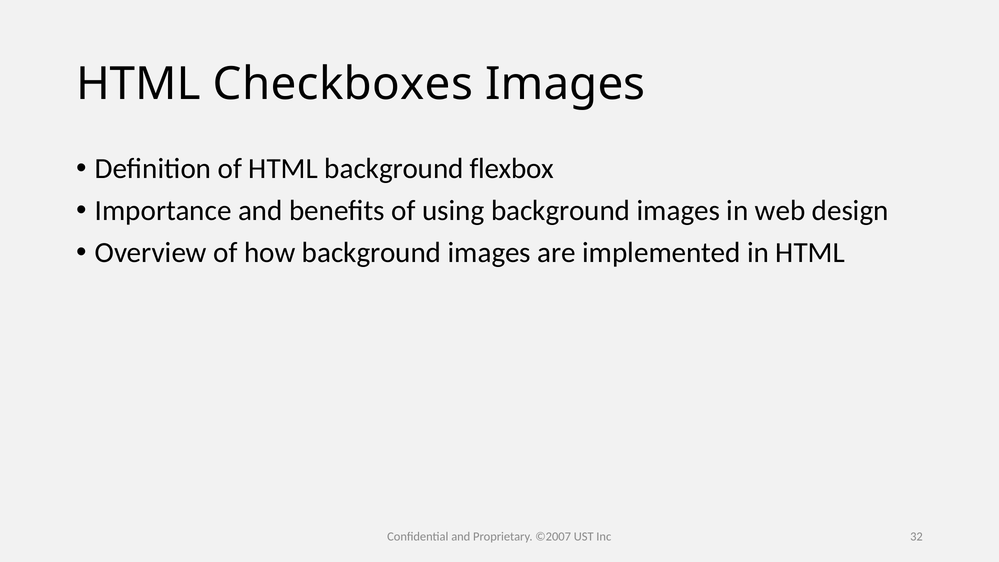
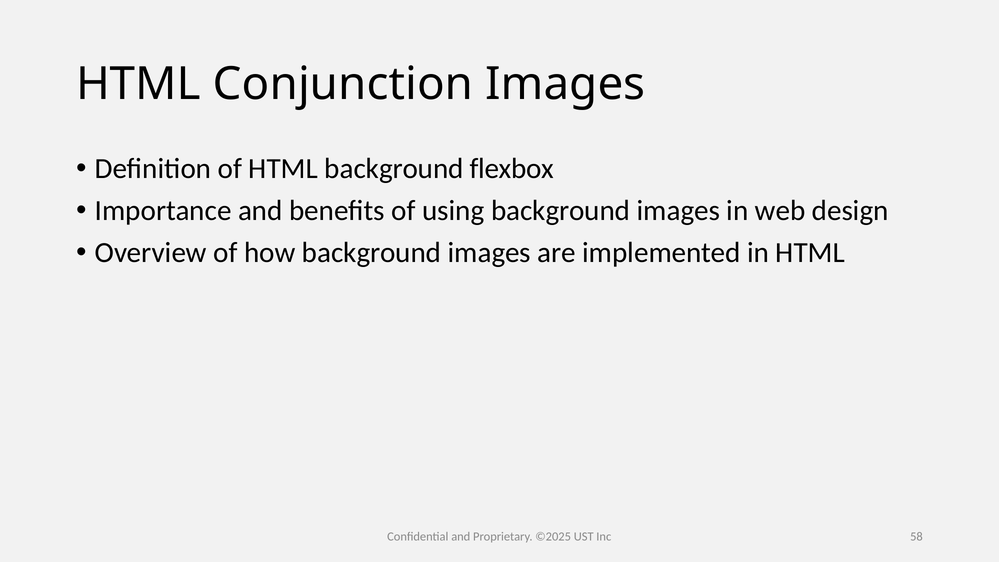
Checkboxes: Checkboxes -> Conjunction
©2007: ©2007 -> ©2025
32: 32 -> 58
